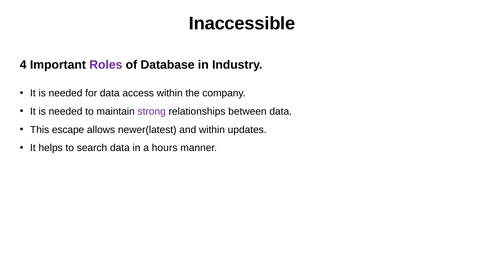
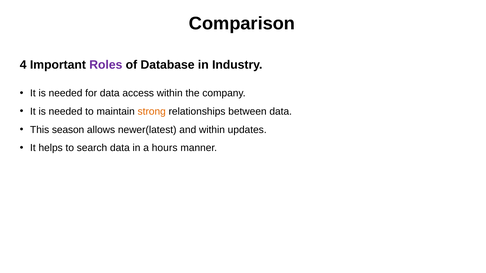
Inaccessible: Inaccessible -> Comparison
strong colour: purple -> orange
escape: escape -> season
